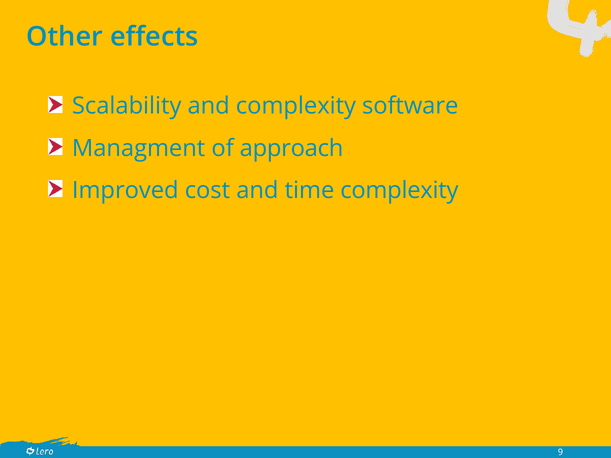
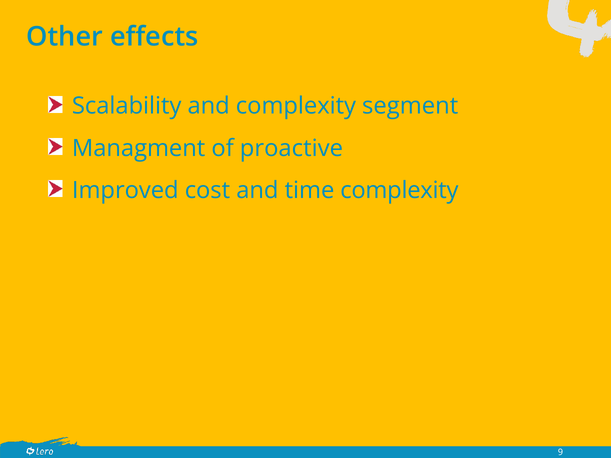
software: software -> segment
approach: approach -> proactive
